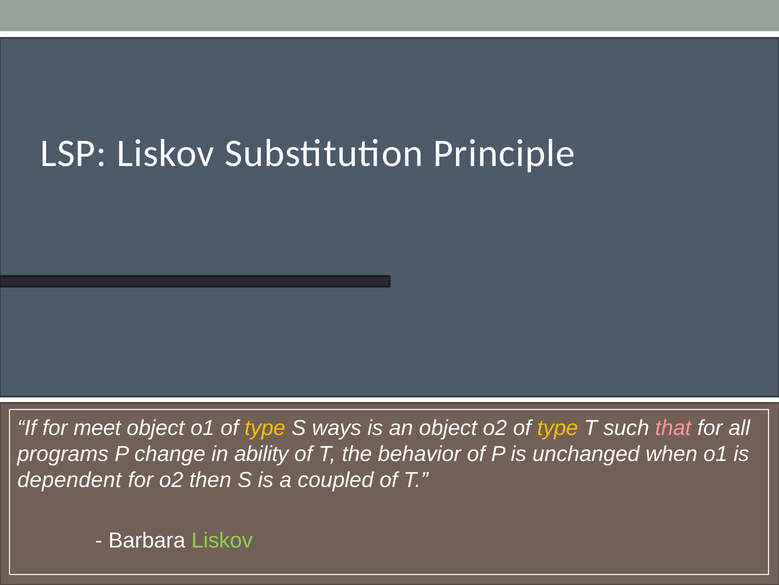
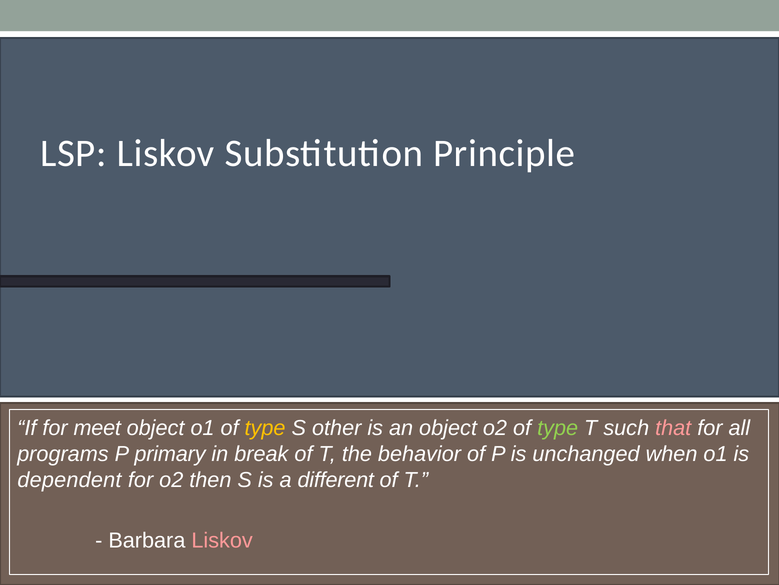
ways: ways -> other
type at (558, 427) colour: yellow -> light green
change: change -> primary
ability: ability -> break
coupled: coupled -> different
Liskov at (222, 540) colour: light green -> pink
